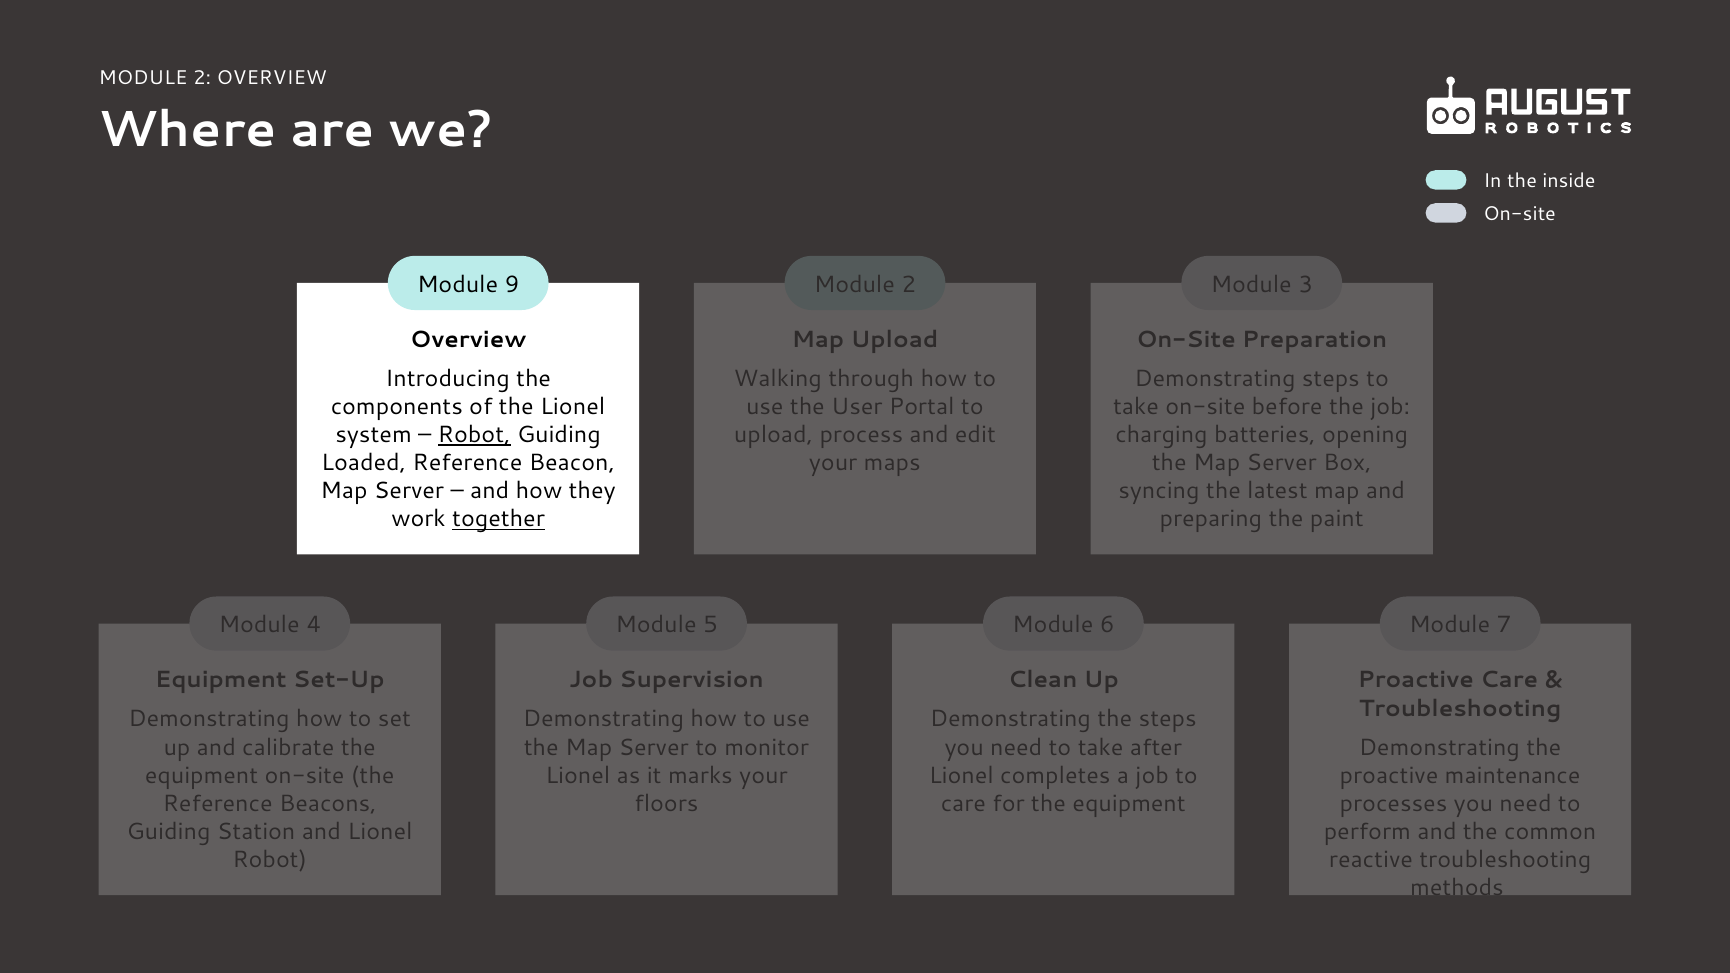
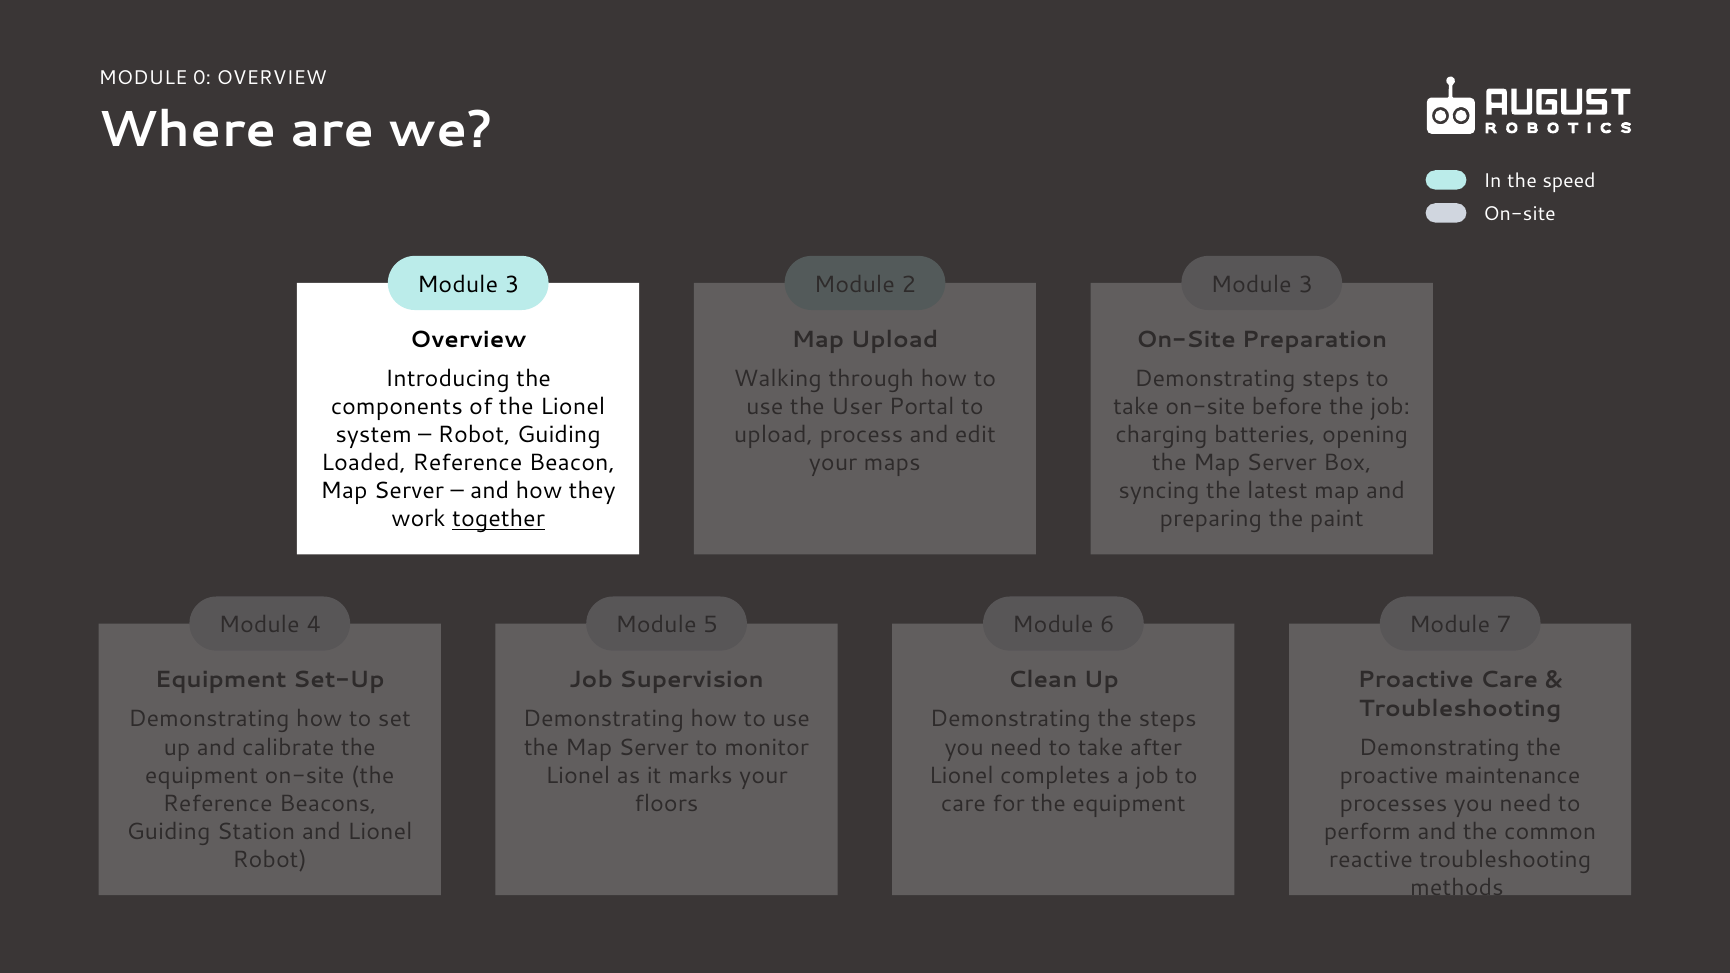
2 at (202, 78): 2 -> 0
inside: inside -> speed
9 at (512, 285): 9 -> 3
Robot at (474, 435) underline: present -> none
